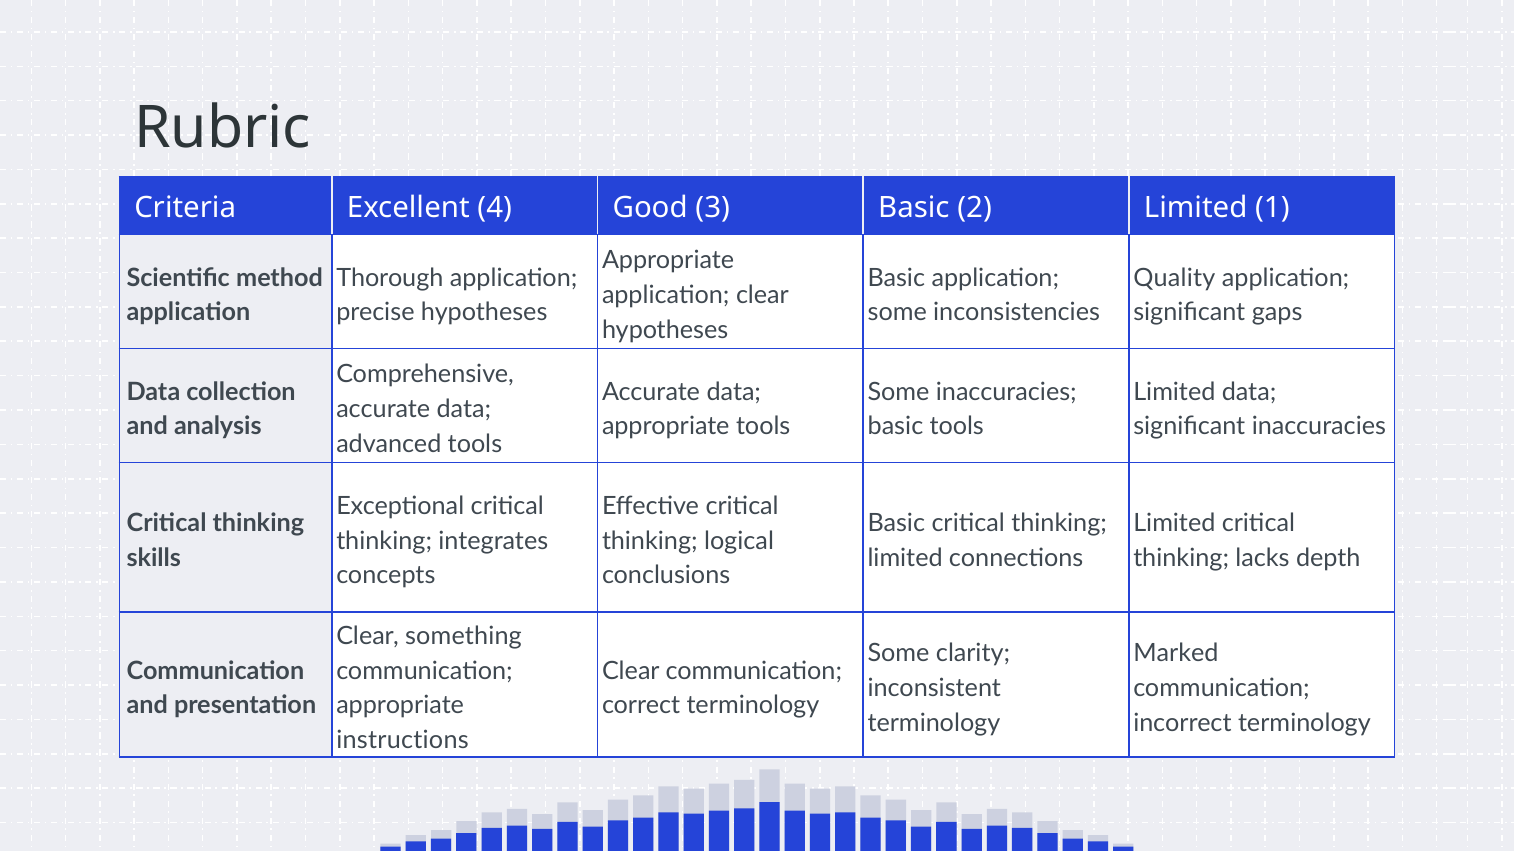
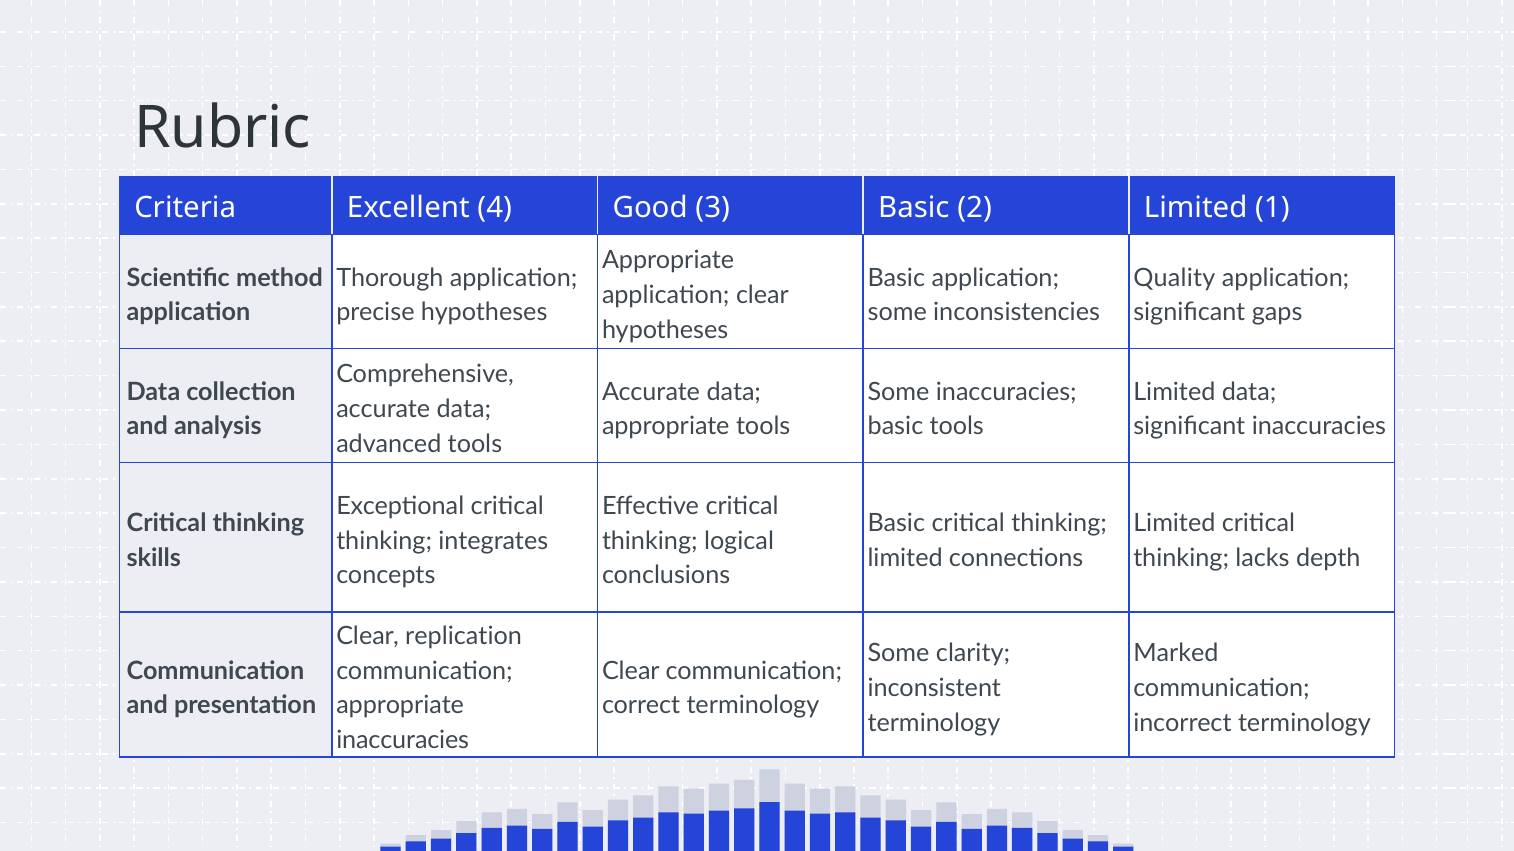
something: something -> replication
instructions at (403, 741): instructions -> inaccuracies
